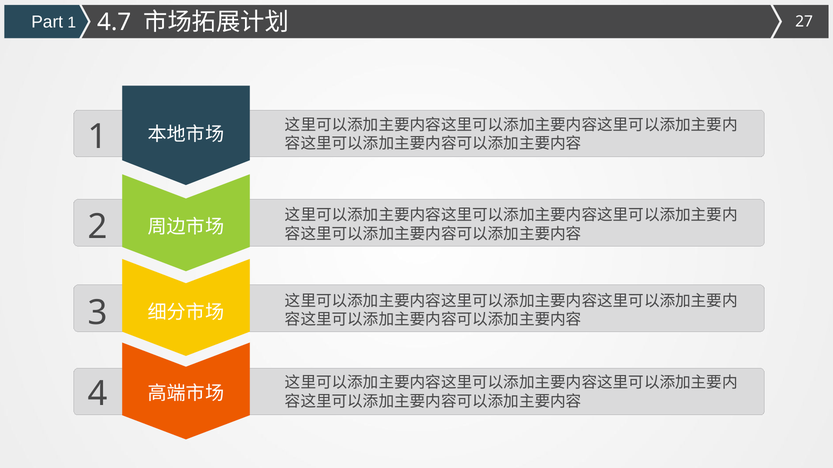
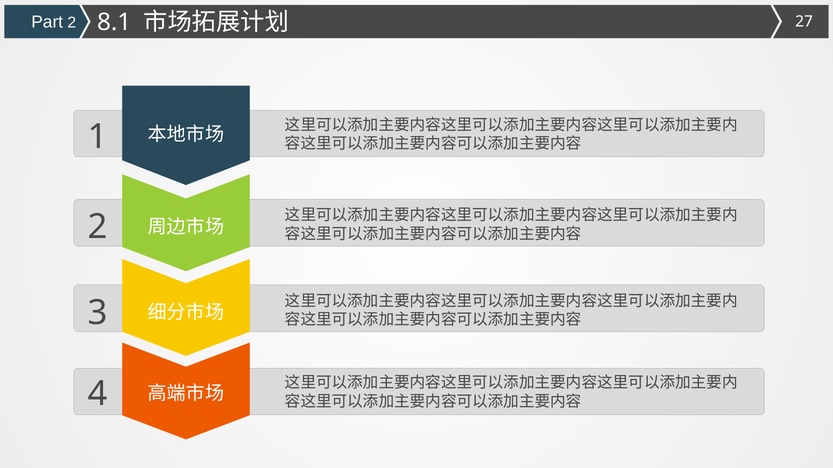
Part 1: 1 -> 2
4.7: 4.7 -> 8.1
